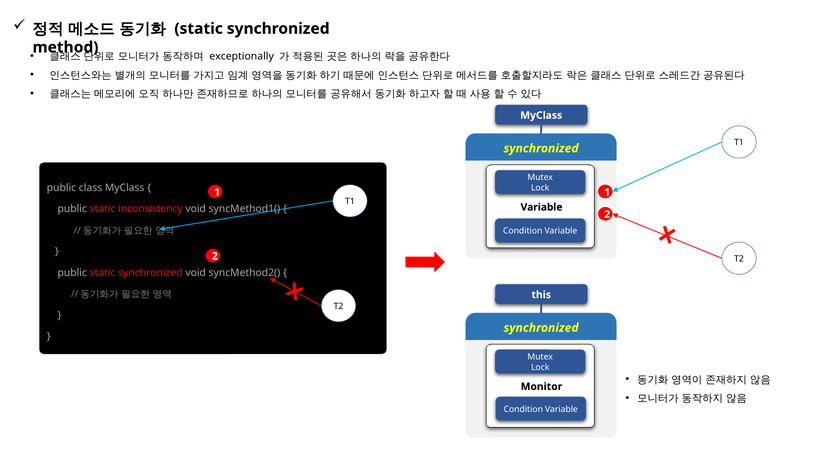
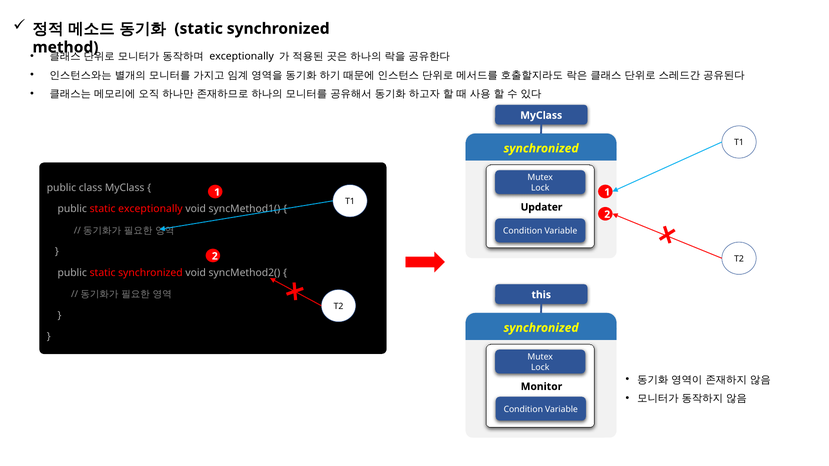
Variable at (542, 207): Variable -> Updater
static inconsistency: inconsistency -> exceptionally
